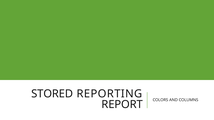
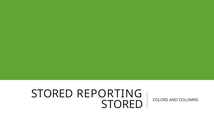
REPORT at (122, 105): REPORT -> STORED
